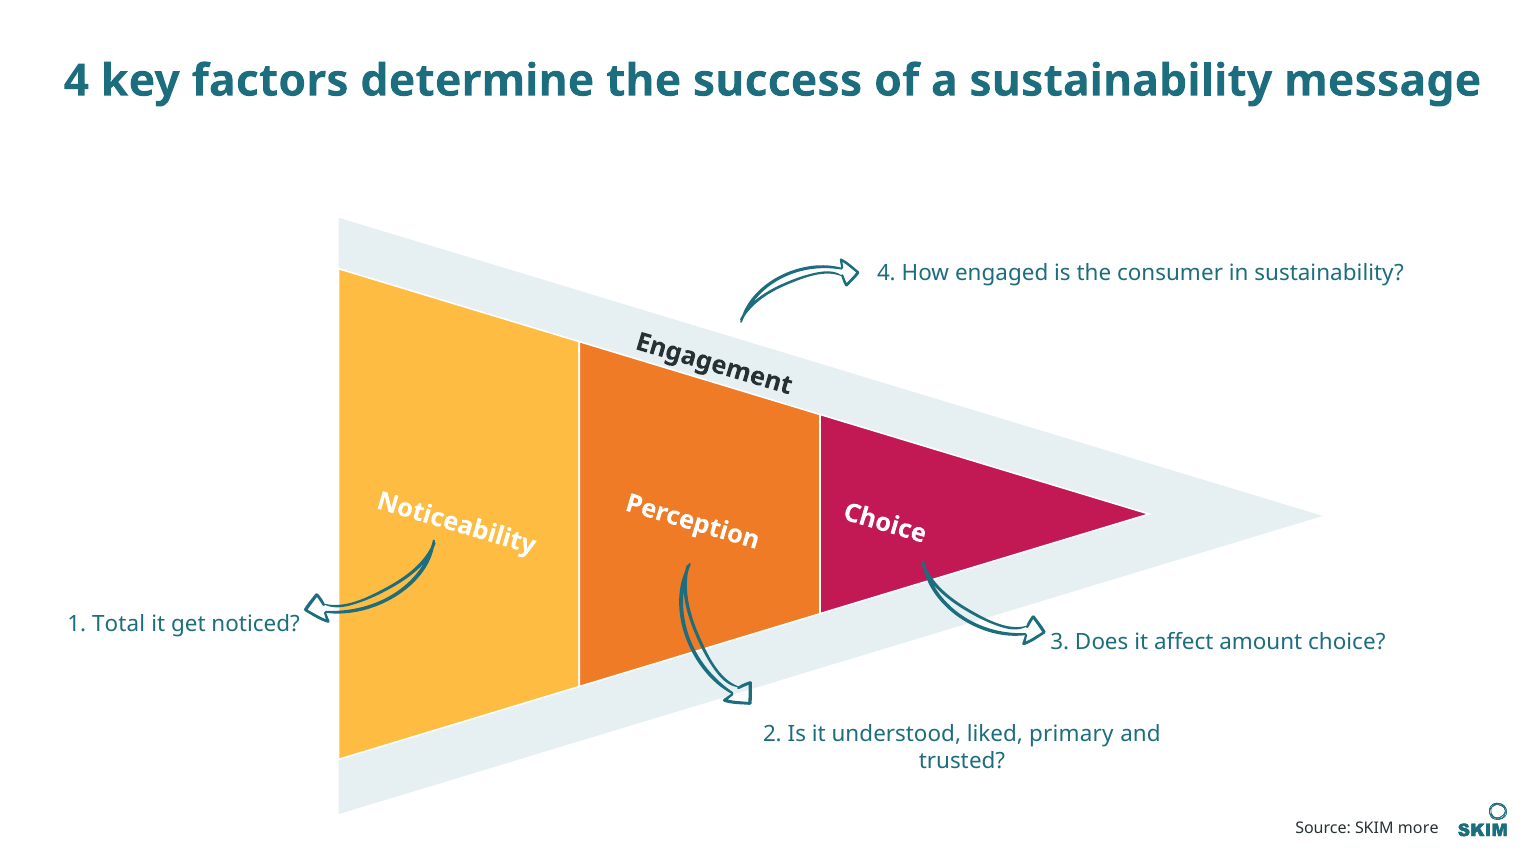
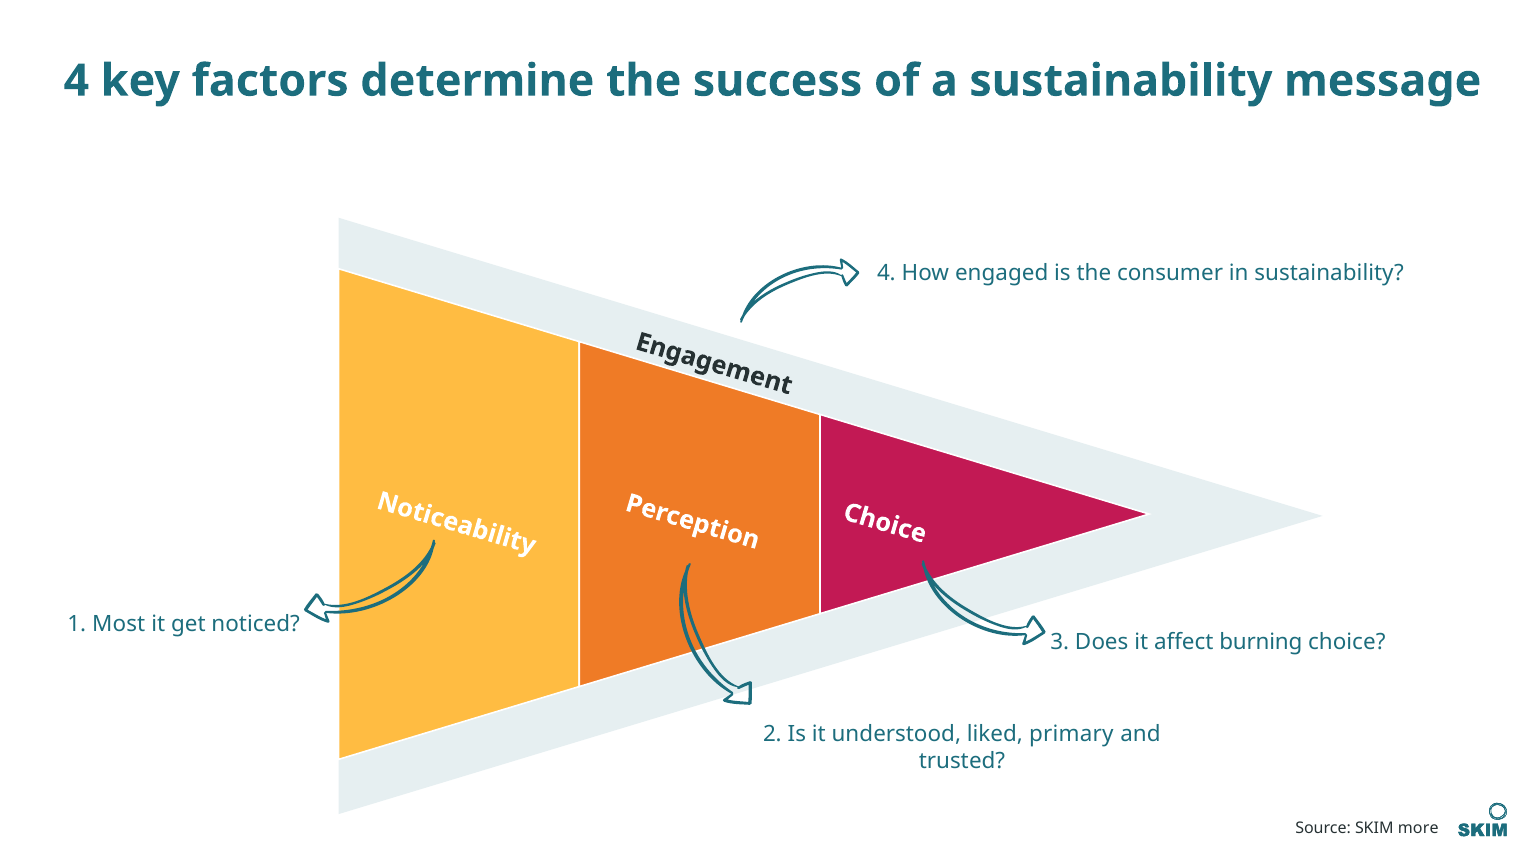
Total: Total -> Most
amount: amount -> burning
